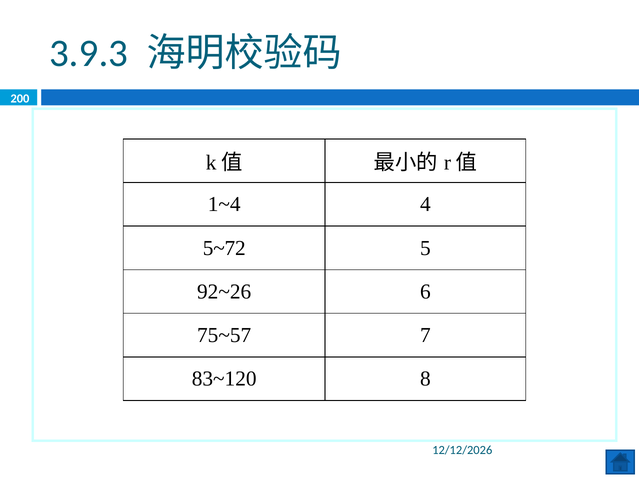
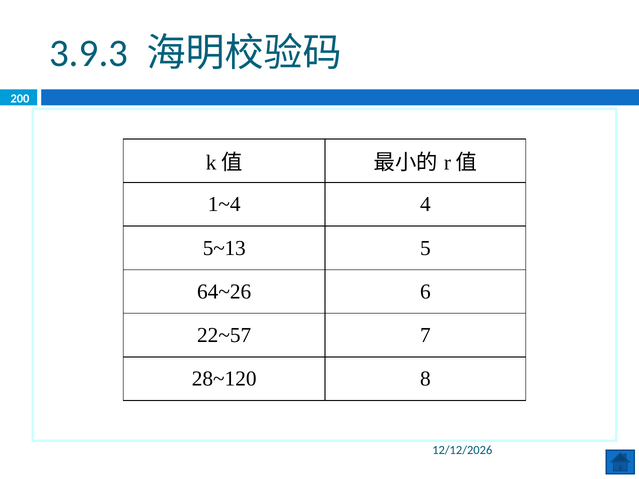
5~72: 5~72 -> 5~13
92~26: 92~26 -> 64~26
75~57: 75~57 -> 22~57
83~120: 83~120 -> 28~120
